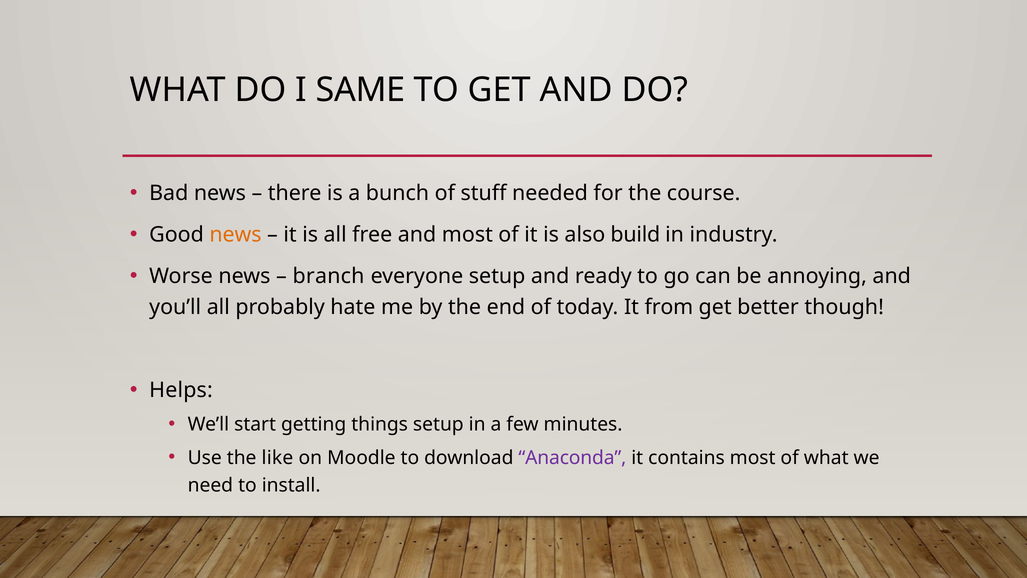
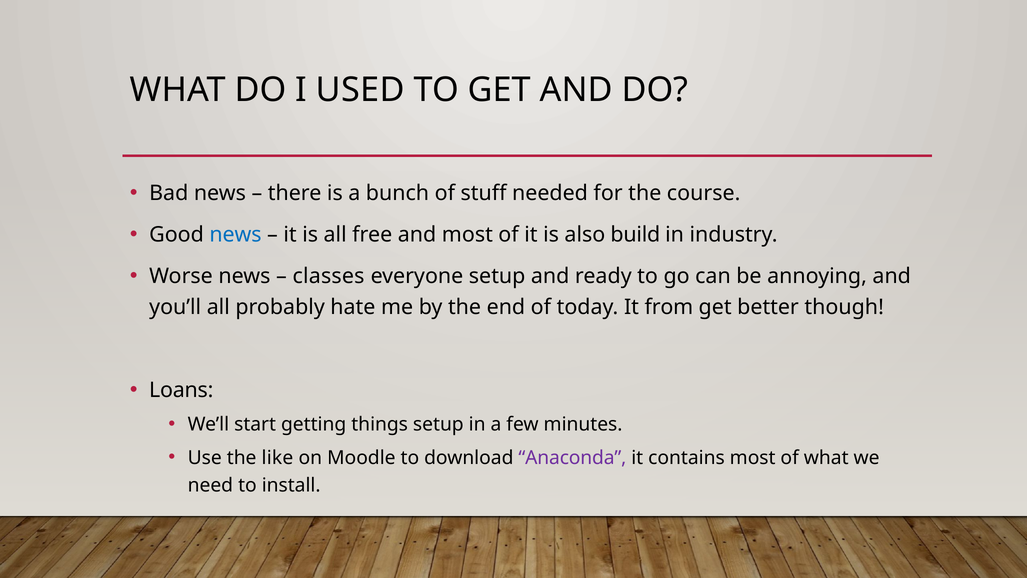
SAME: SAME -> USED
news at (236, 235) colour: orange -> blue
branch: branch -> classes
Helps: Helps -> Loans
